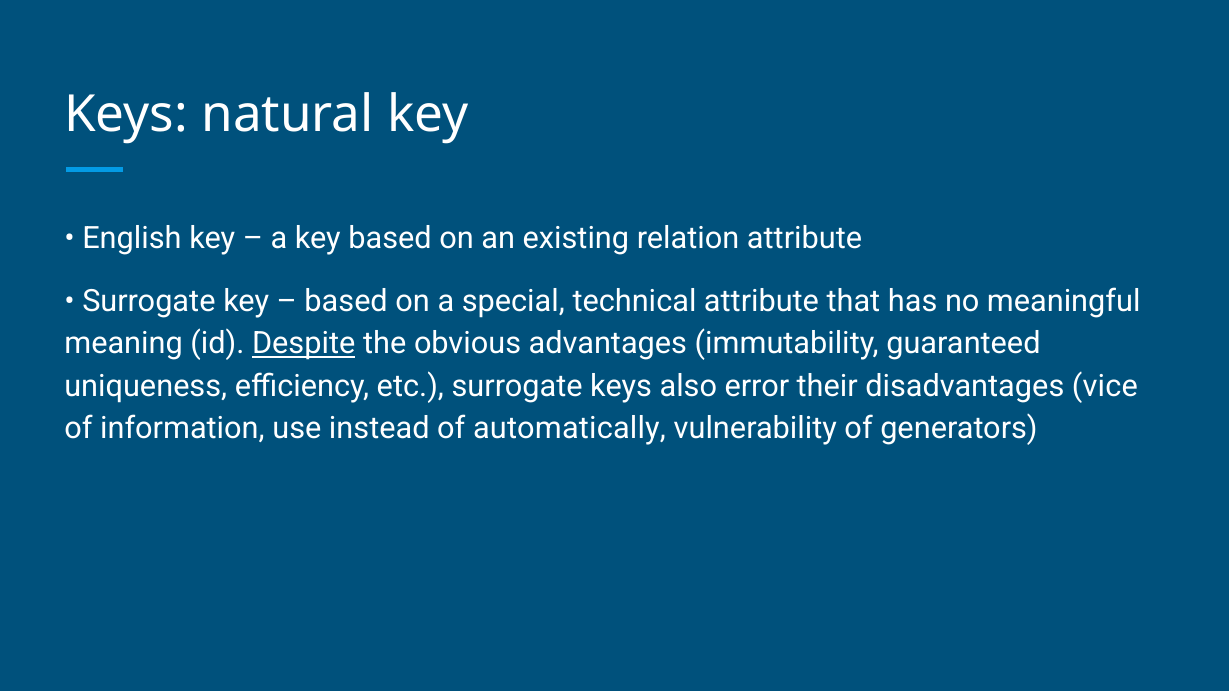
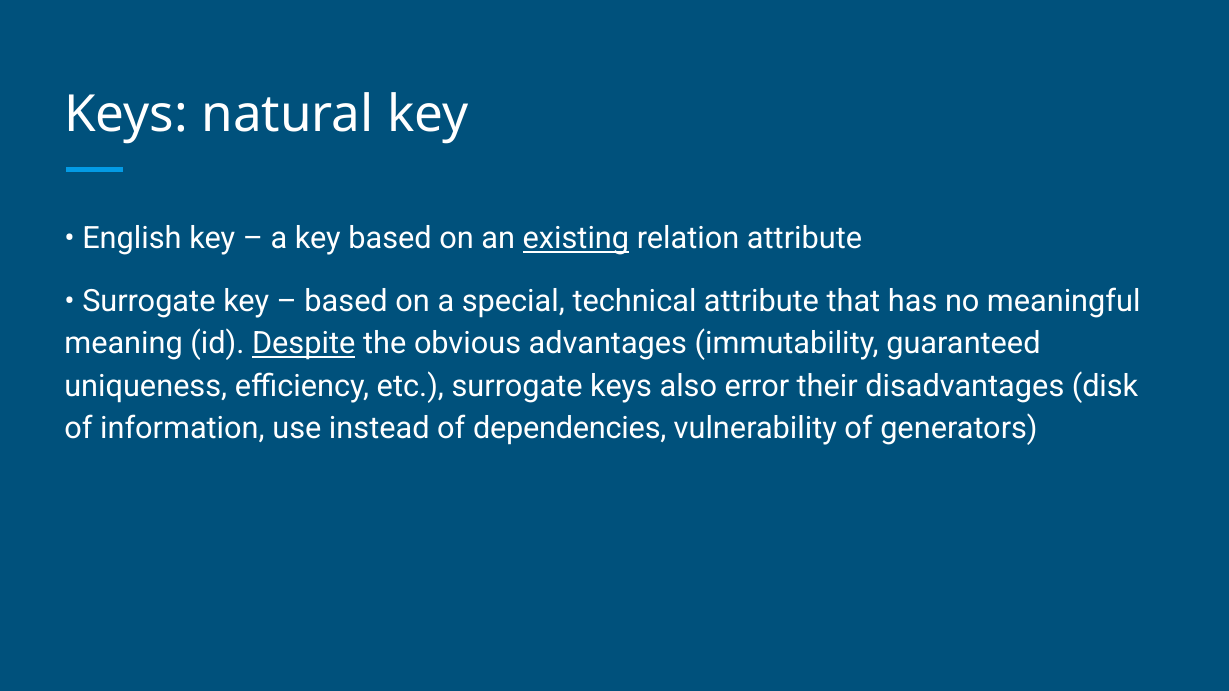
existing underline: none -> present
vice: vice -> disk
automatically: automatically -> dependencies
